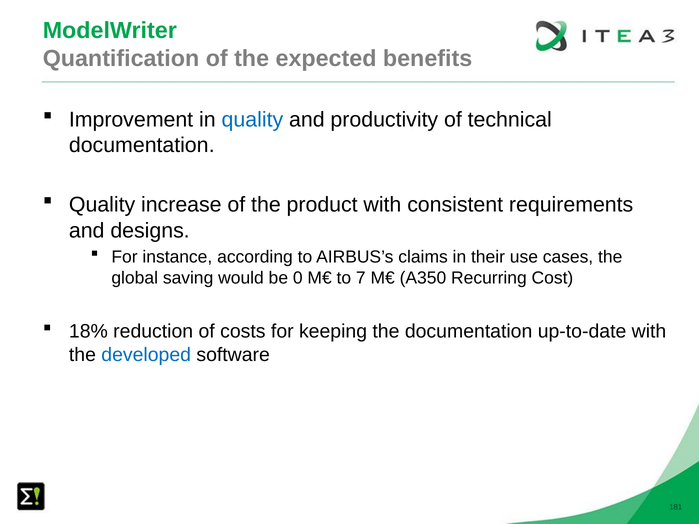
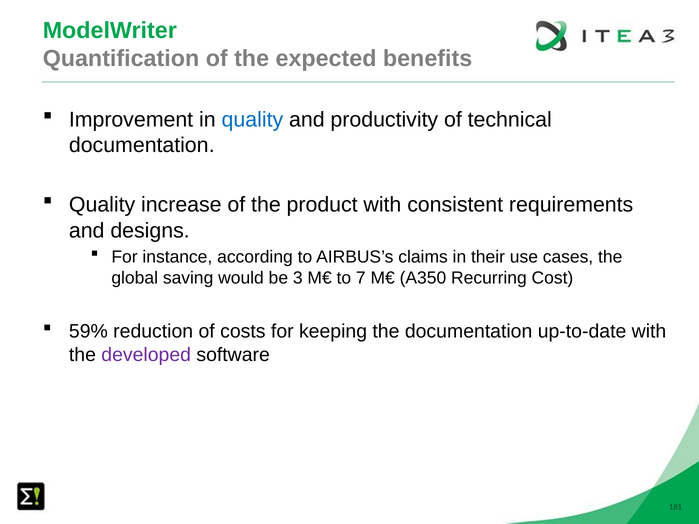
0: 0 -> 3
18%: 18% -> 59%
developed colour: blue -> purple
